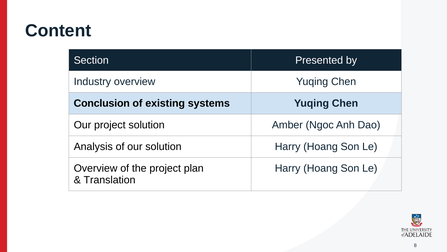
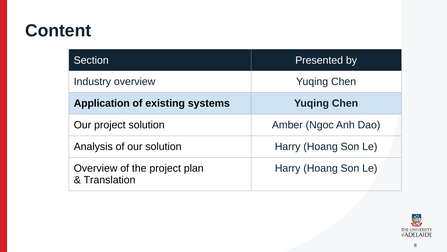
Conclusion: Conclusion -> Application
